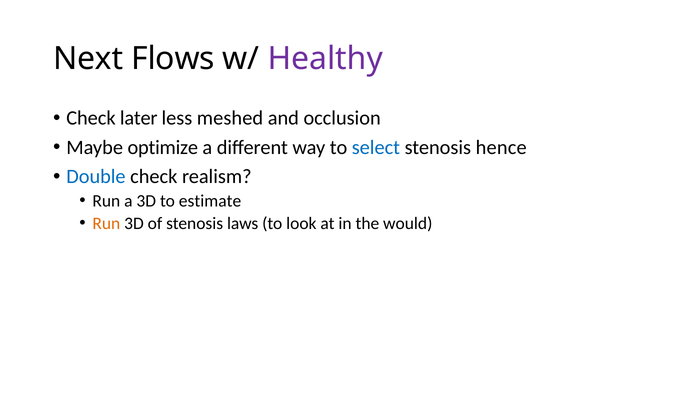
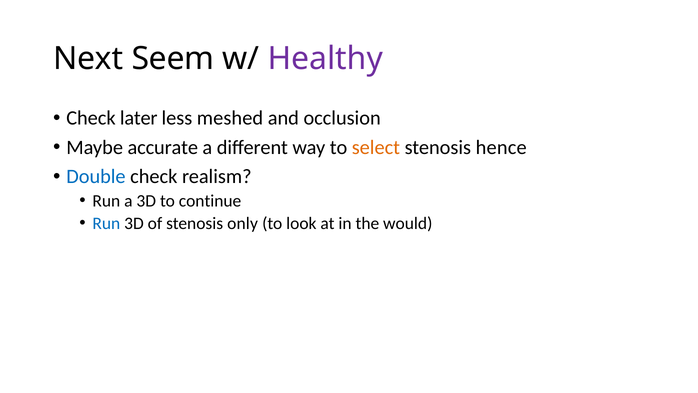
Flows: Flows -> Seem
optimize: optimize -> accurate
select colour: blue -> orange
estimate: estimate -> continue
Run at (106, 223) colour: orange -> blue
laws: laws -> only
